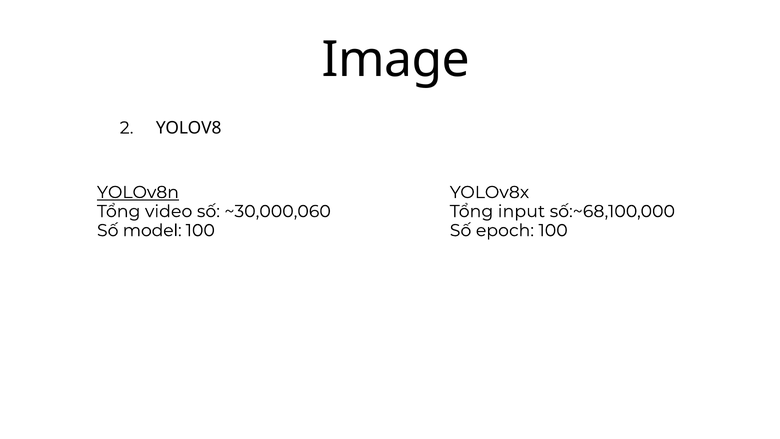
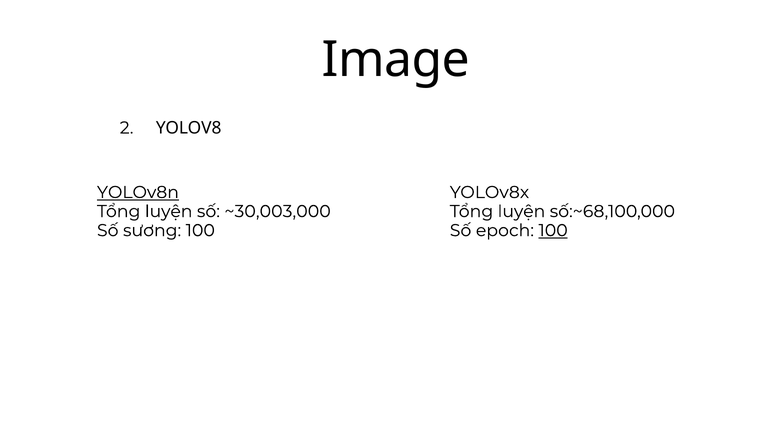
video at (169, 211): video -> luyện
~30,000,060: ~30,000,060 -> ~30,003,000
input at (521, 211): input -> luyện
model: model -> sương
100 at (553, 230) underline: none -> present
